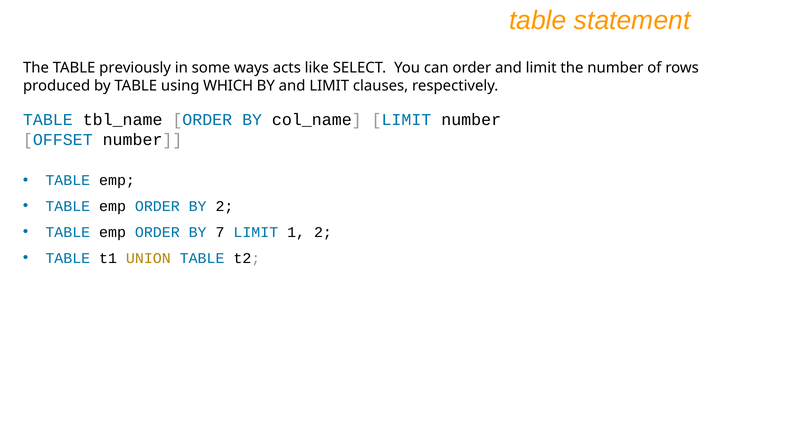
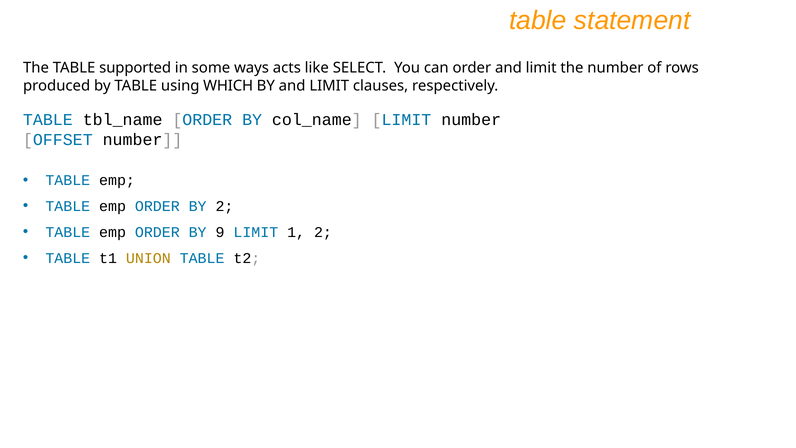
previously: previously -> supported
7: 7 -> 9
